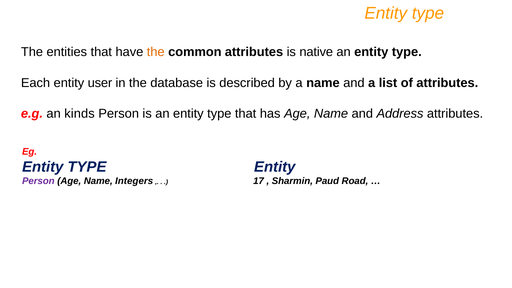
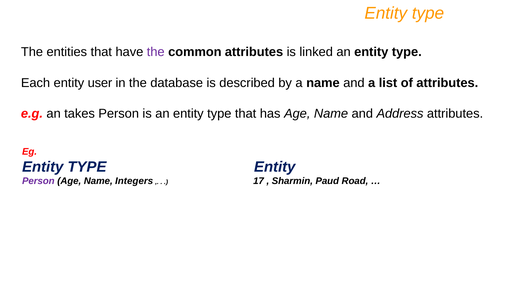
the at (156, 52) colour: orange -> purple
native: native -> linked
kinds: kinds -> takes
